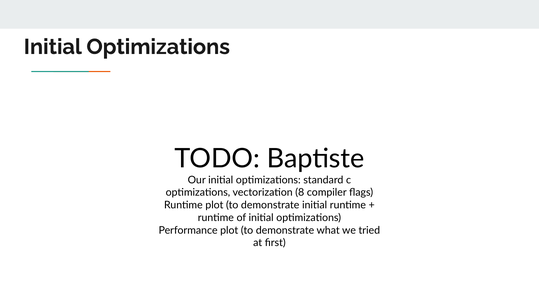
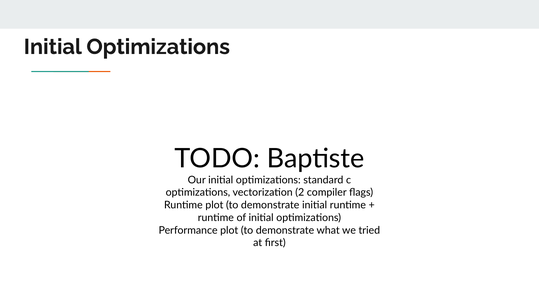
8: 8 -> 2
